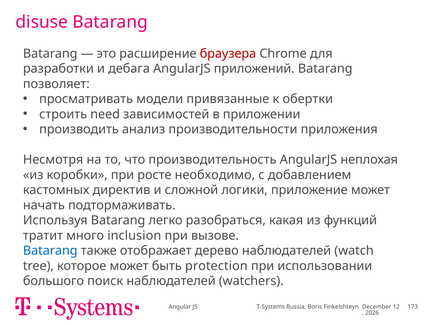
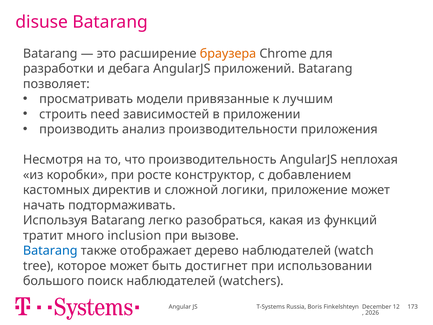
браузера colour: red -> orange
обертки: обертки -> лучшим
необходимо: необходимо -> конструктор
protection: protection -> достигнет
